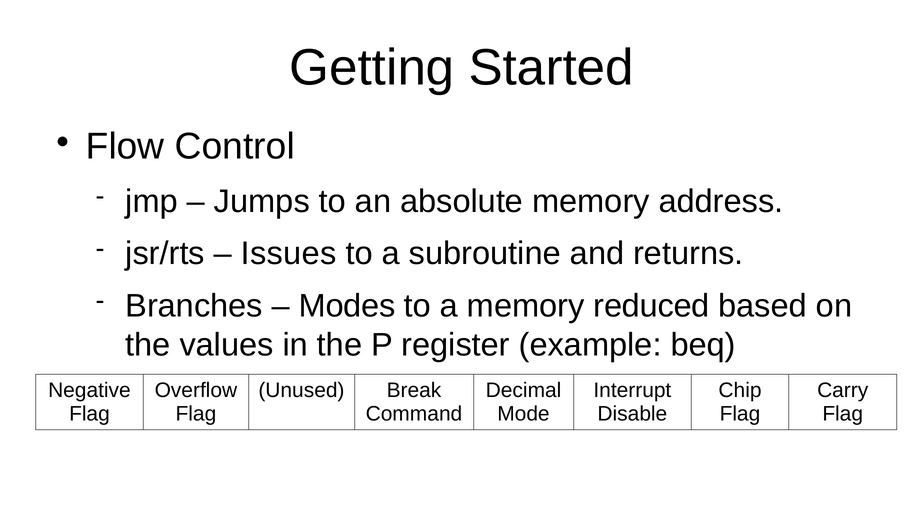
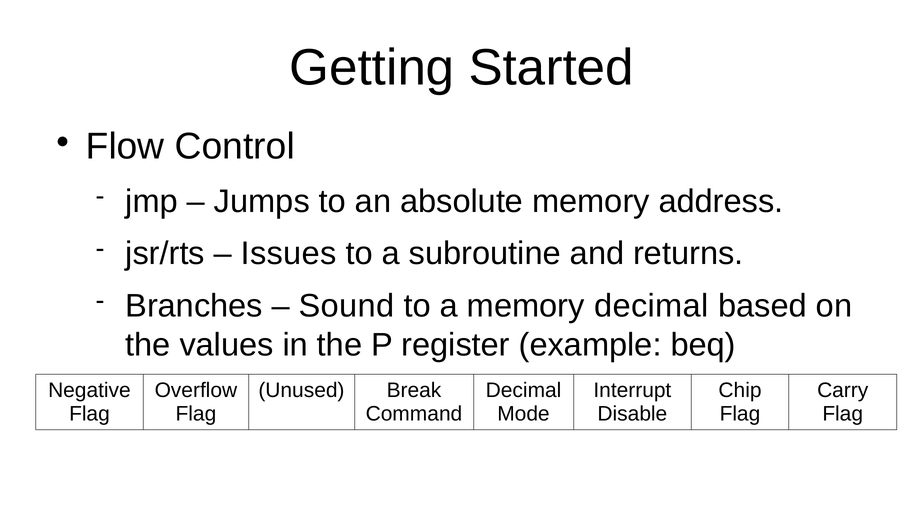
Modes: Modes -> Sound
memory reduced: reduced -> decimal
